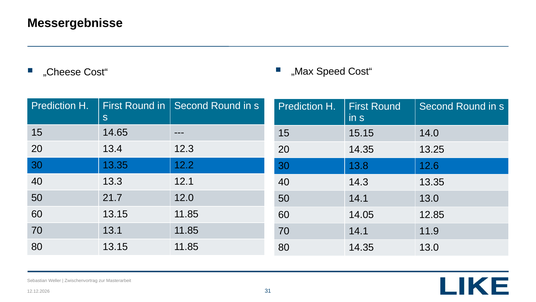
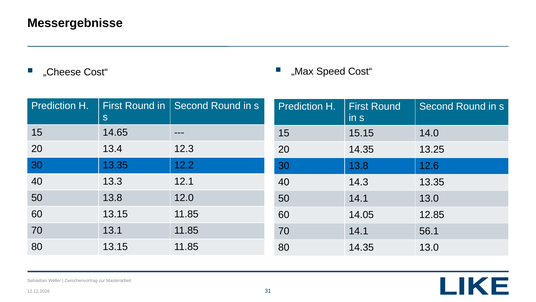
50 21.7: 21.7 -> 13.8
11.9: 11.9 -> 56.1
